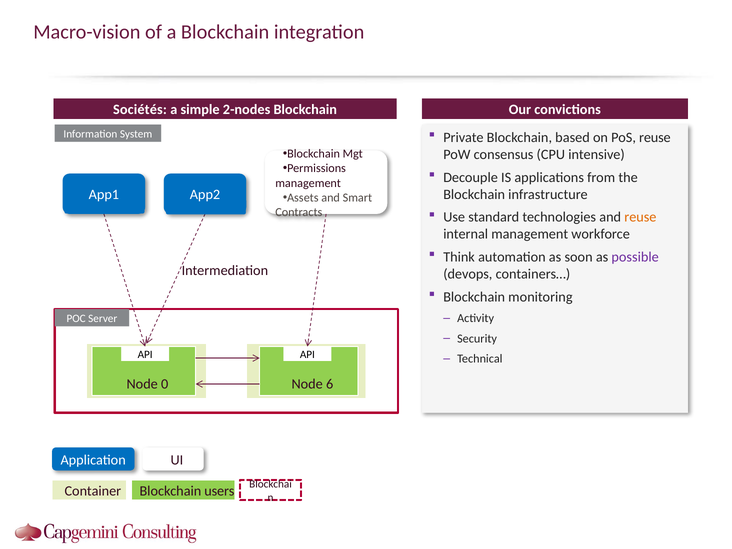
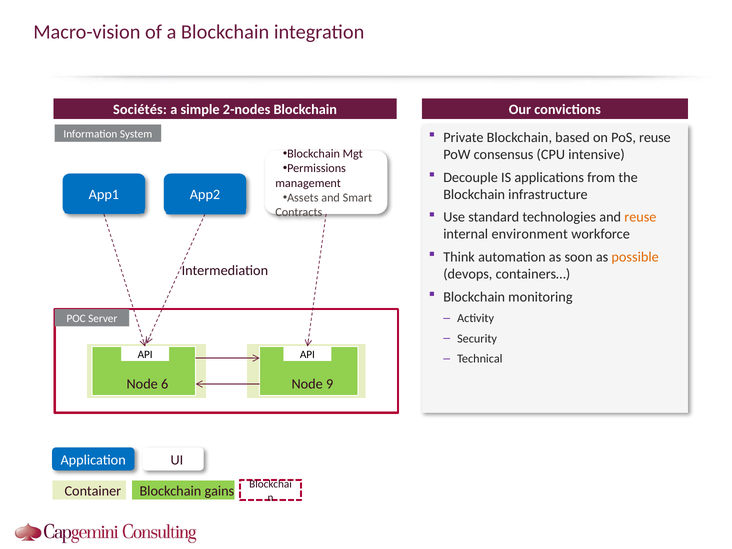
internal management: management -> environment
possible colour: purple -> orange
0: 0 -> 6
6: 6 -> 9
users: users -> gains
